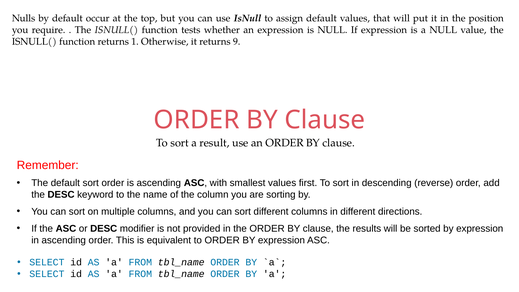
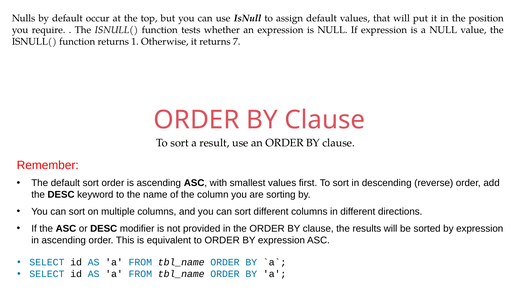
9: 9 -> 7
